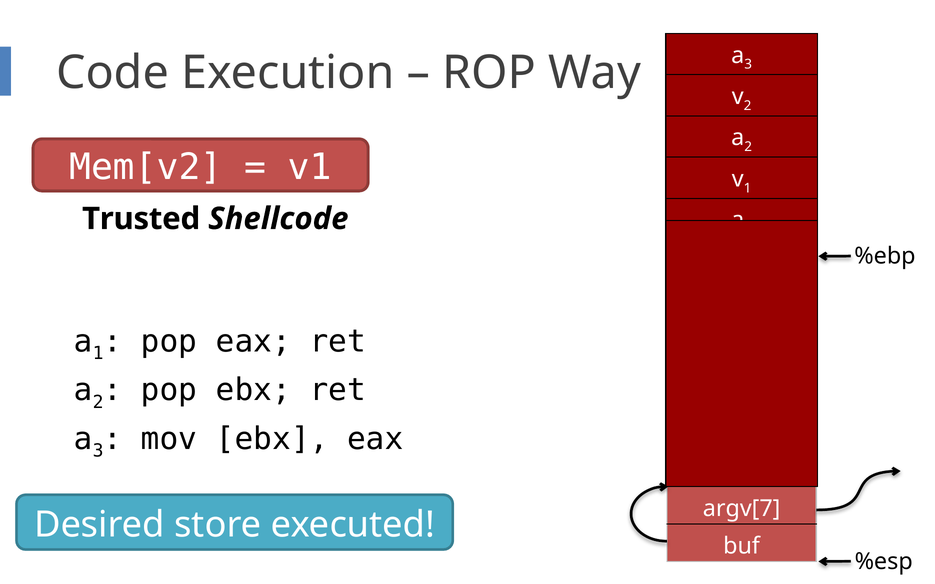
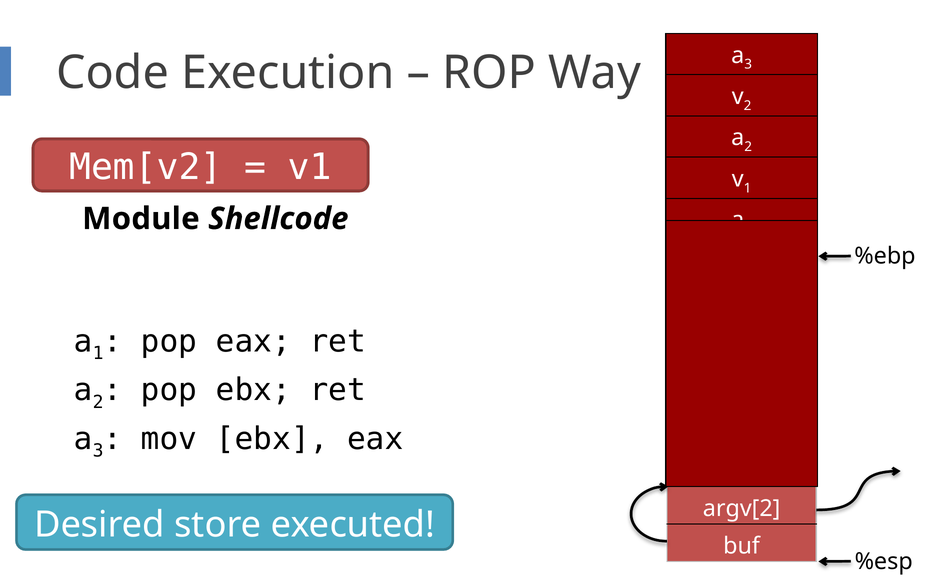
Trusted: Trusted -> Module
argv[7: argv[7 -> argv[2
